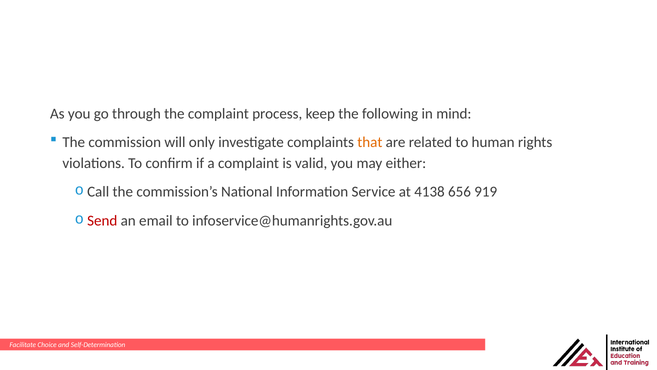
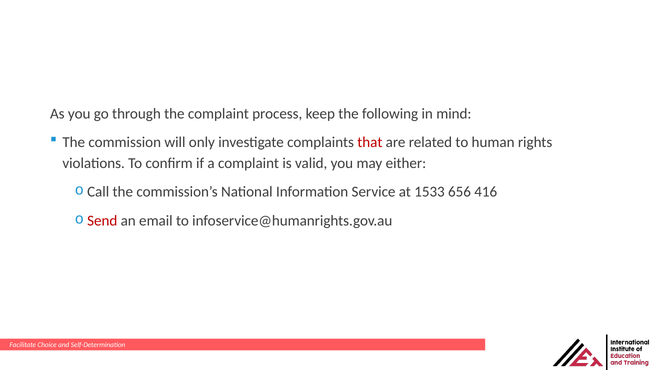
that colour: orange -> red
4138: 4138 -> 1533
919: 919 -> 416
